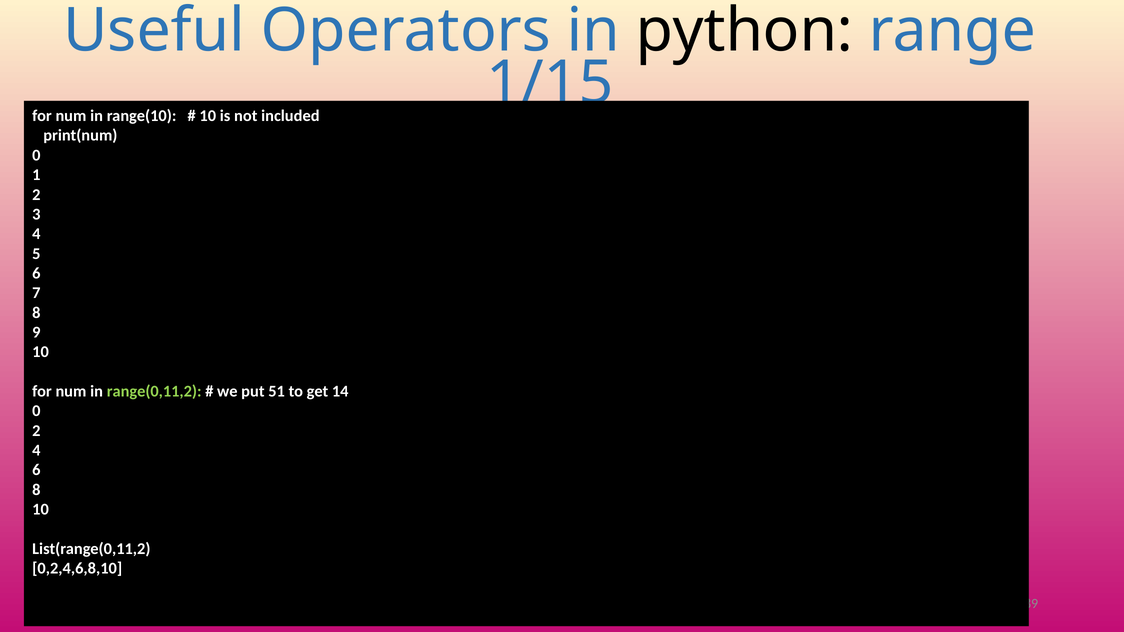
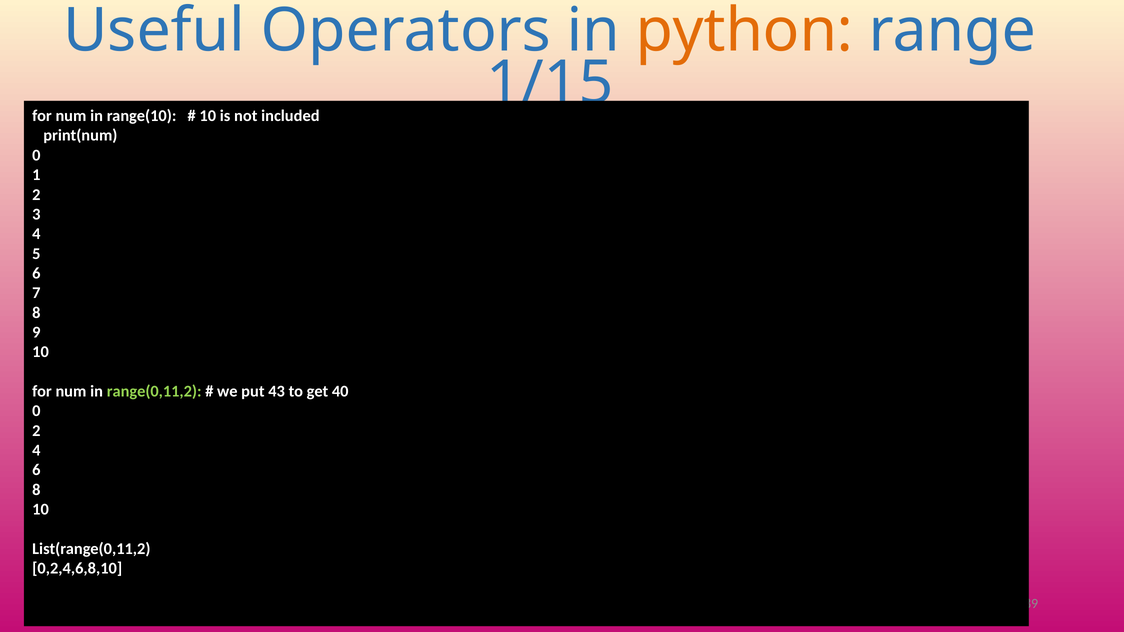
python colour: black -> orange
51: 51 -> 43
14: 14 -> 40
